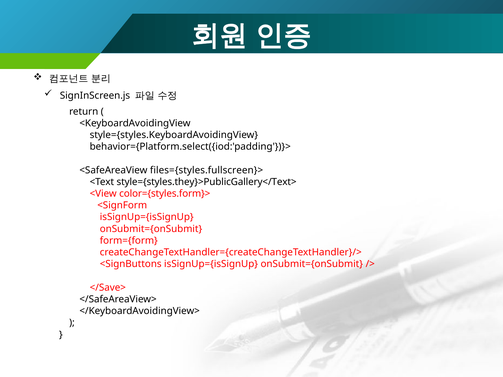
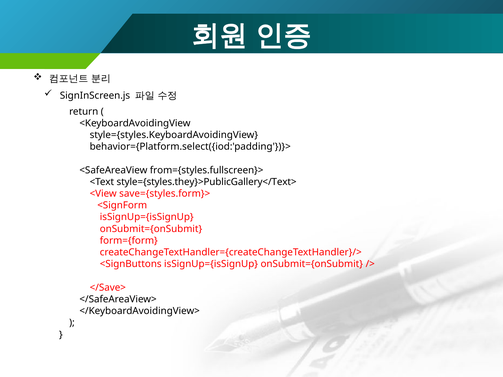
files={styles.fullscreen}>: files={styles.fullscreen}> -> from={styles.fullscreen}>
color={styles.form}>: color={styles.form}> -> save={styles.form}>
